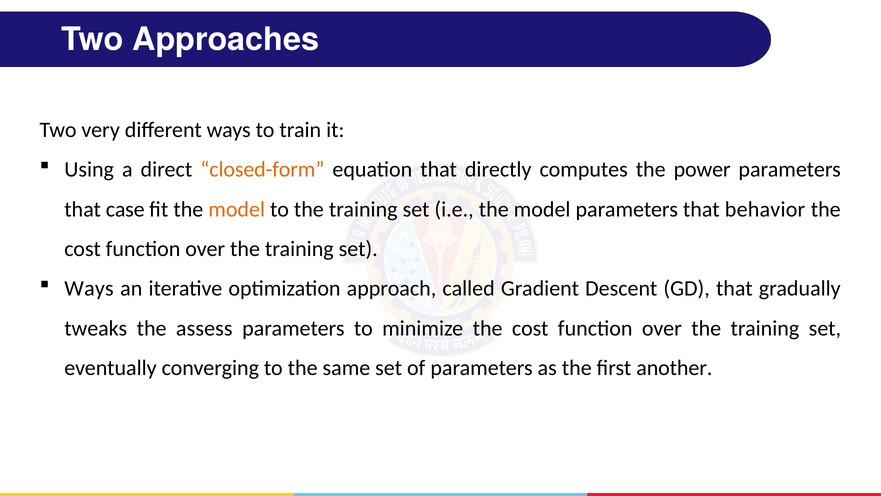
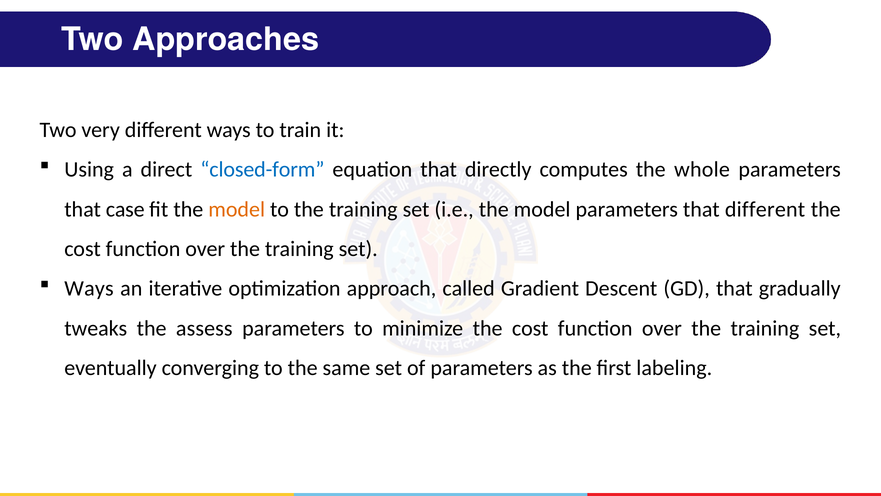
closed-form colour: orange -> blue
power: power -> whole
that behavior: behavior -> different
another: another -> labeling
